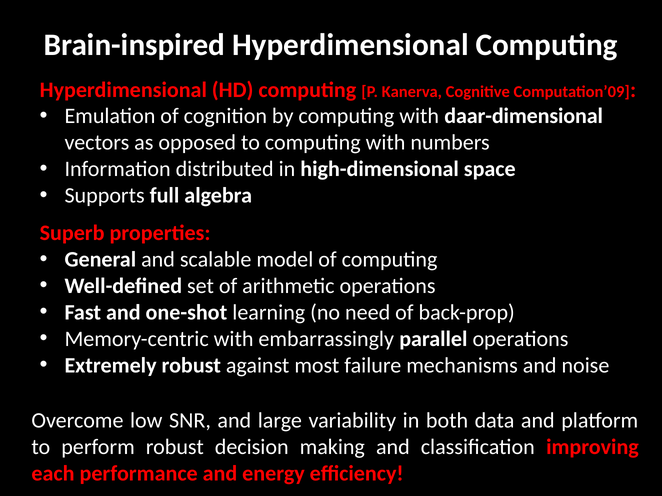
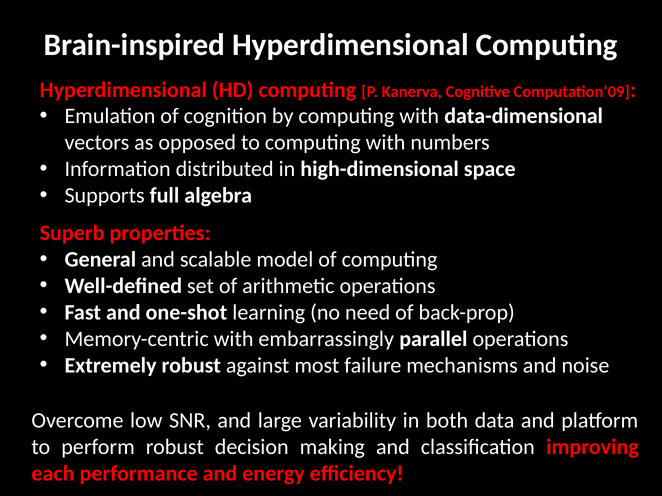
daar-dimensional: daar-dimensional -> data-dimensional
